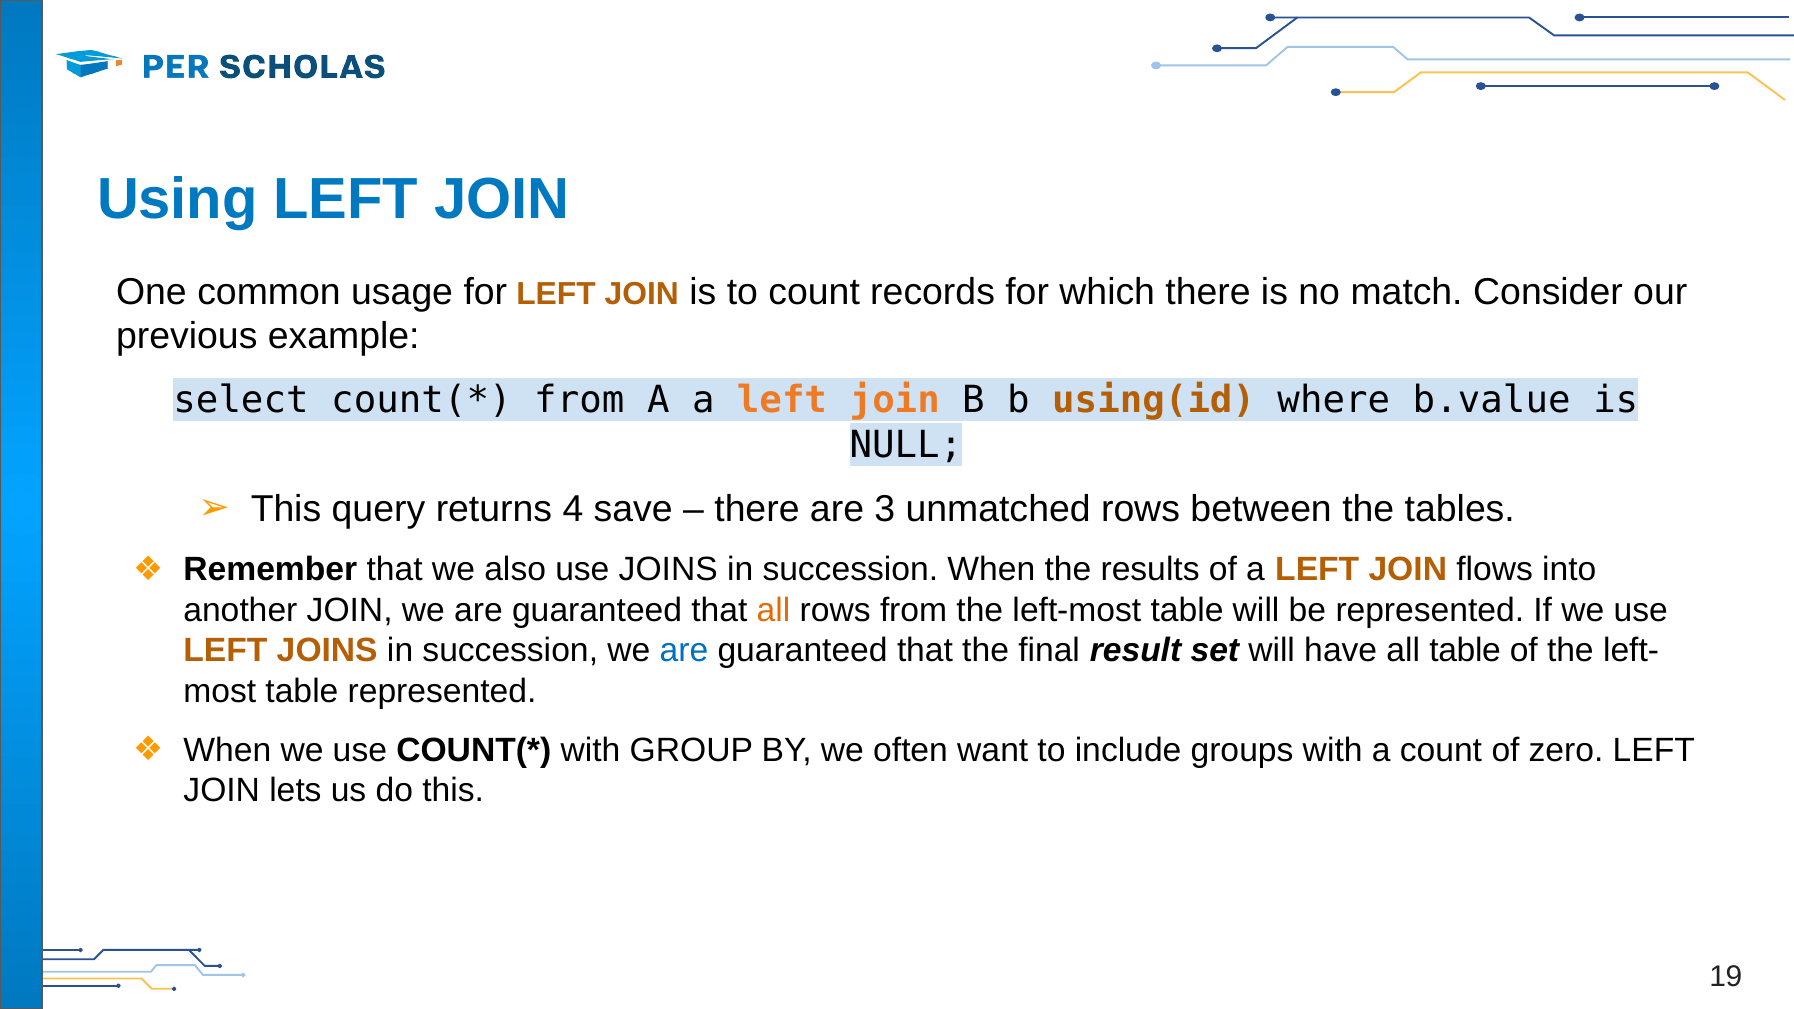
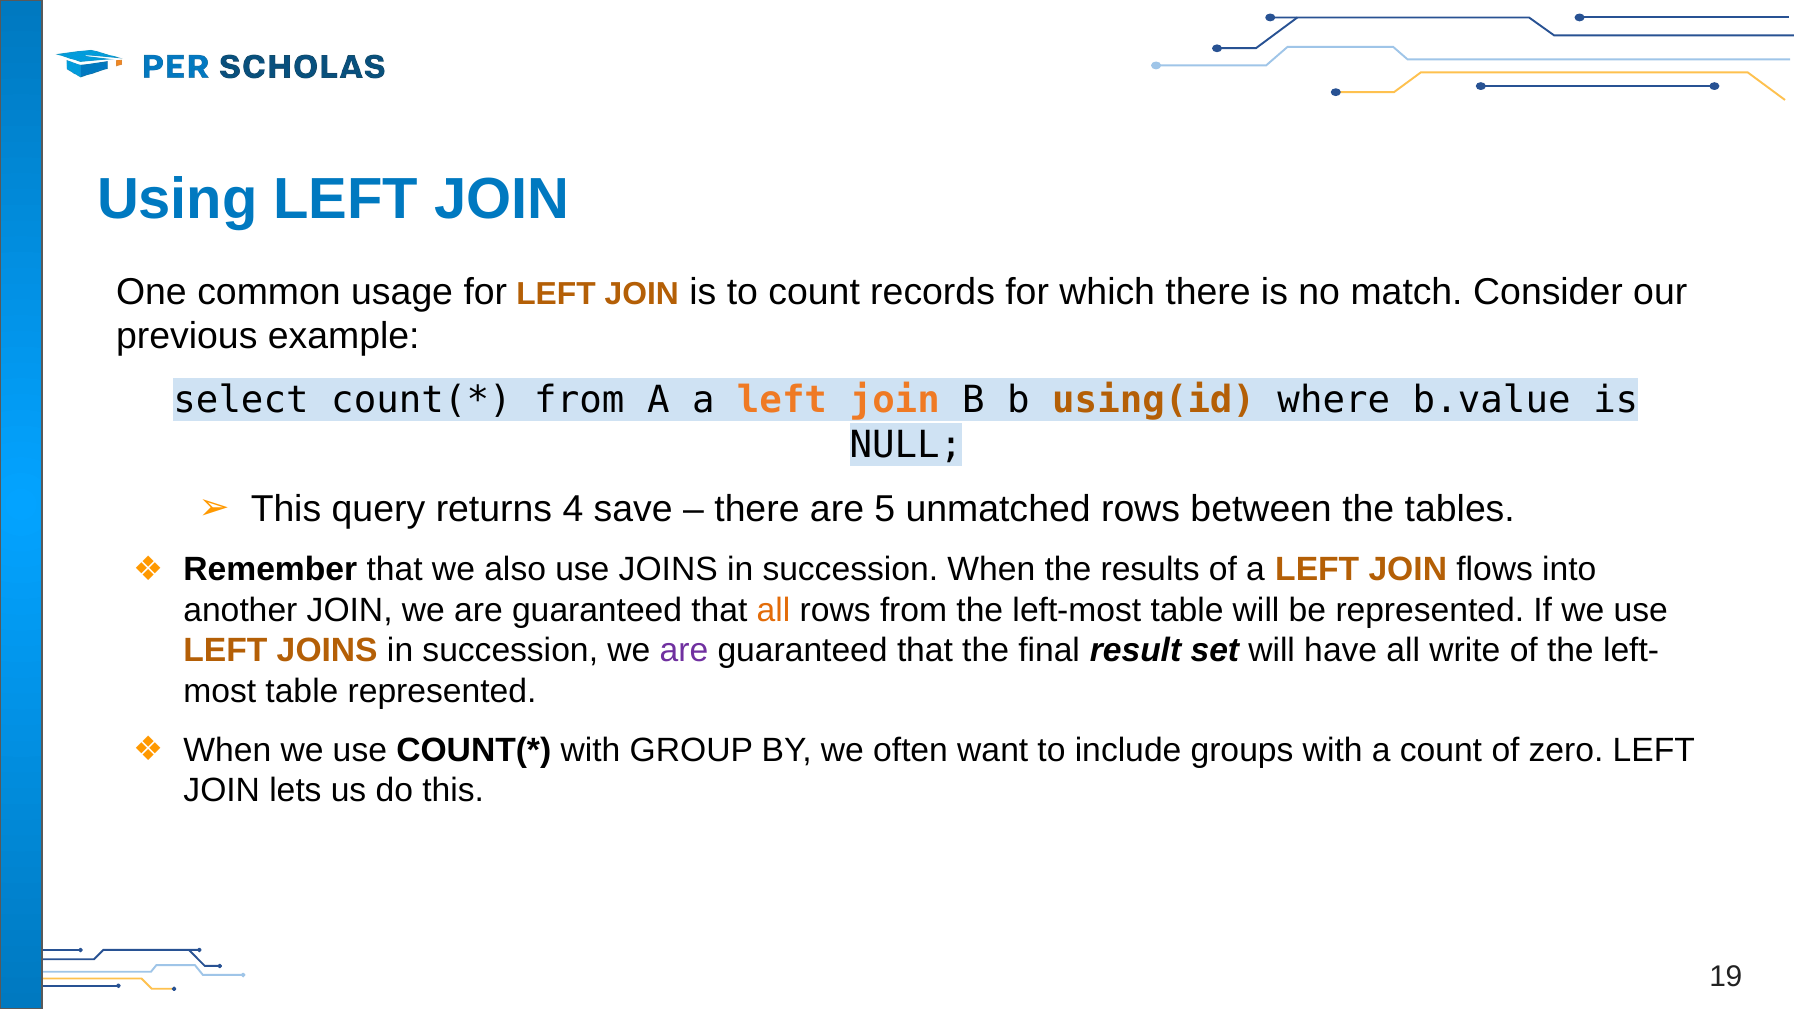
3: 3 -> 5
are at (684, 651) colour: blue -> purple
all table: table -> write
